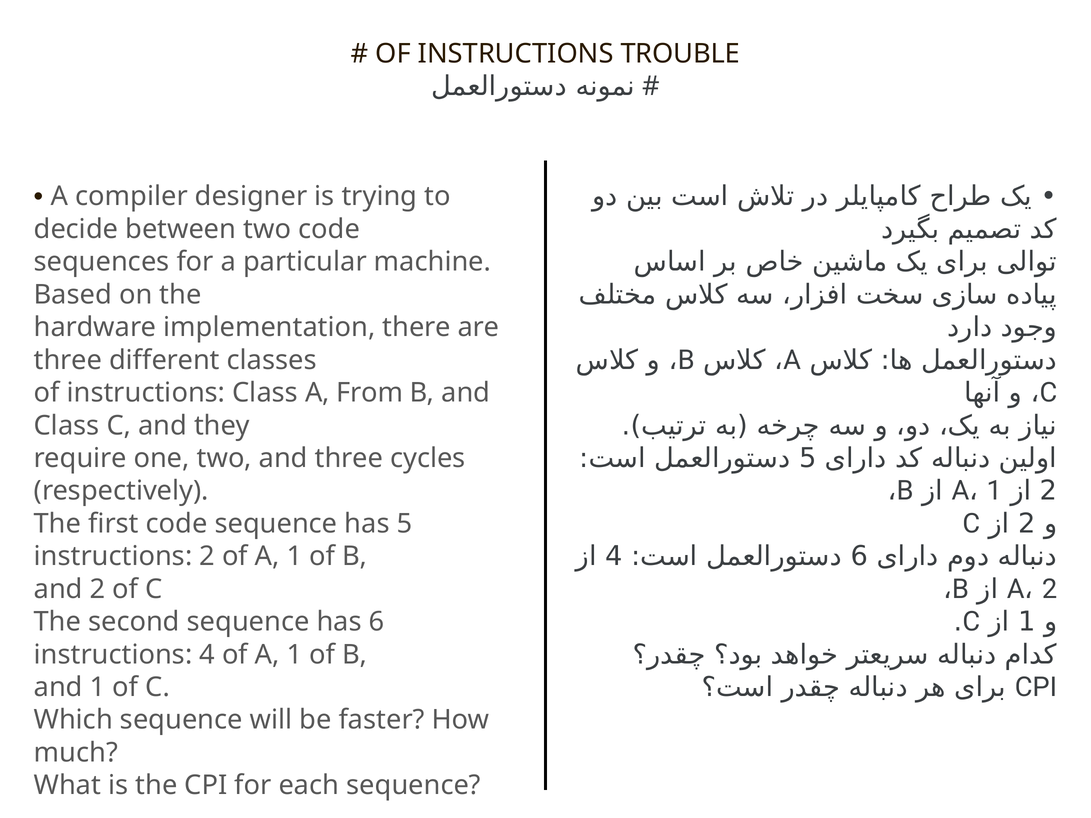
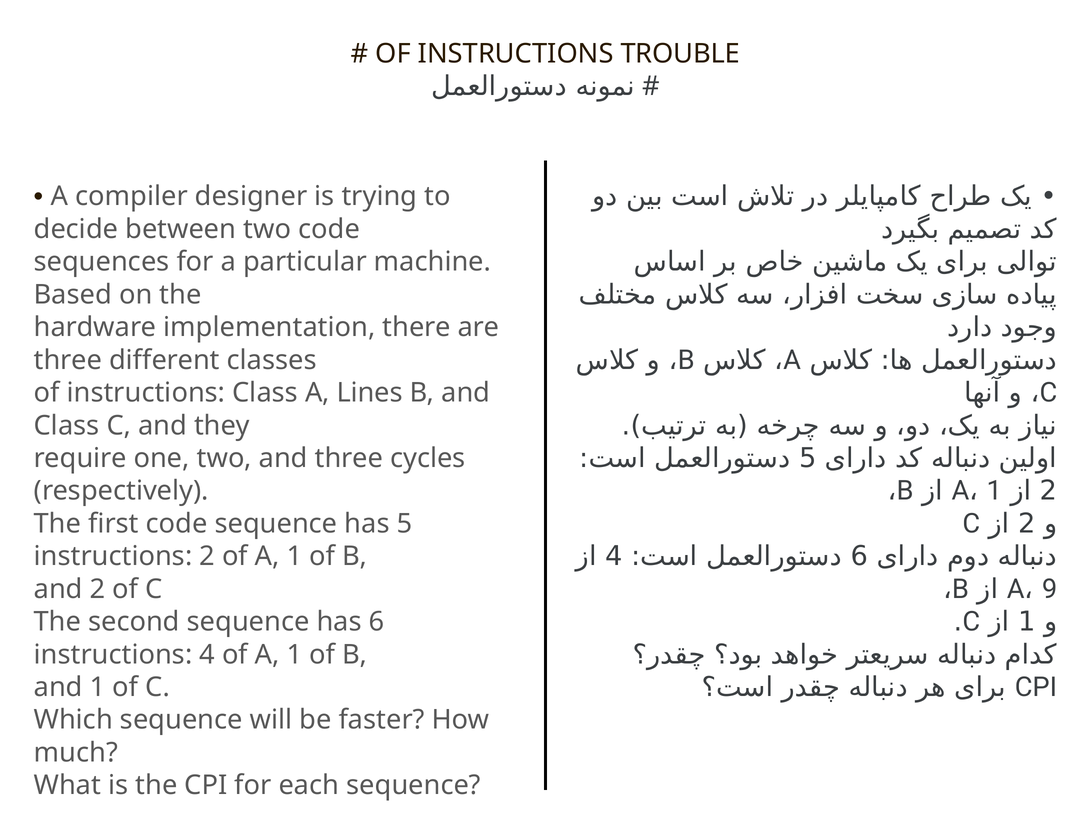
From: From -> Lines
2 at (1050, 589): 2 -> 9
